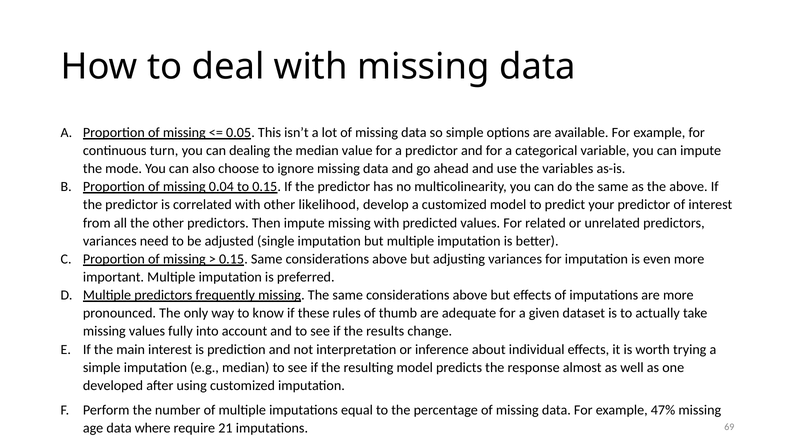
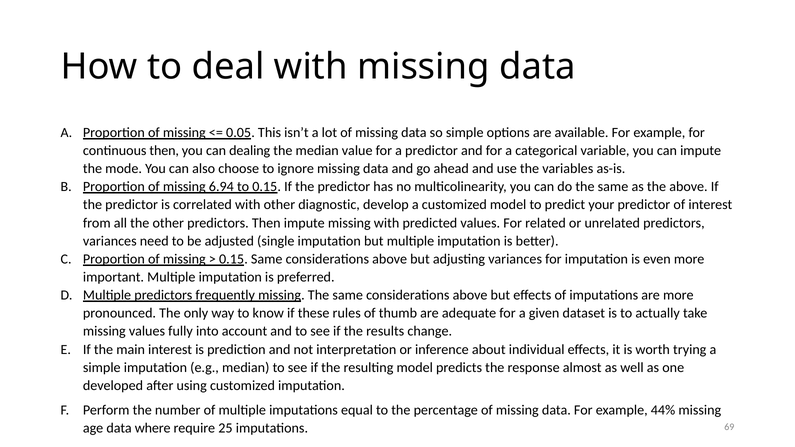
continuous turn: turn -> then
0.04: 0.04 -> 6.94
likelihood: likelihood -> diagnostic
47%: 47% -> 44%
21: 21 -> 25
